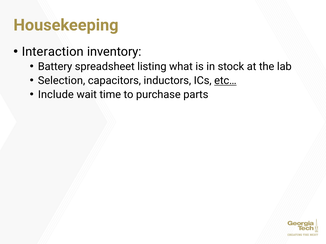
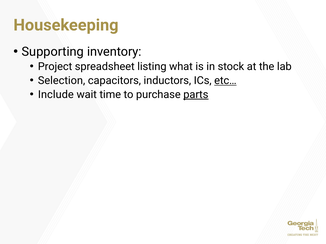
Interaction: Interaction -> Supporting
Battery: Battery -> Project
parts underline: none -> present
